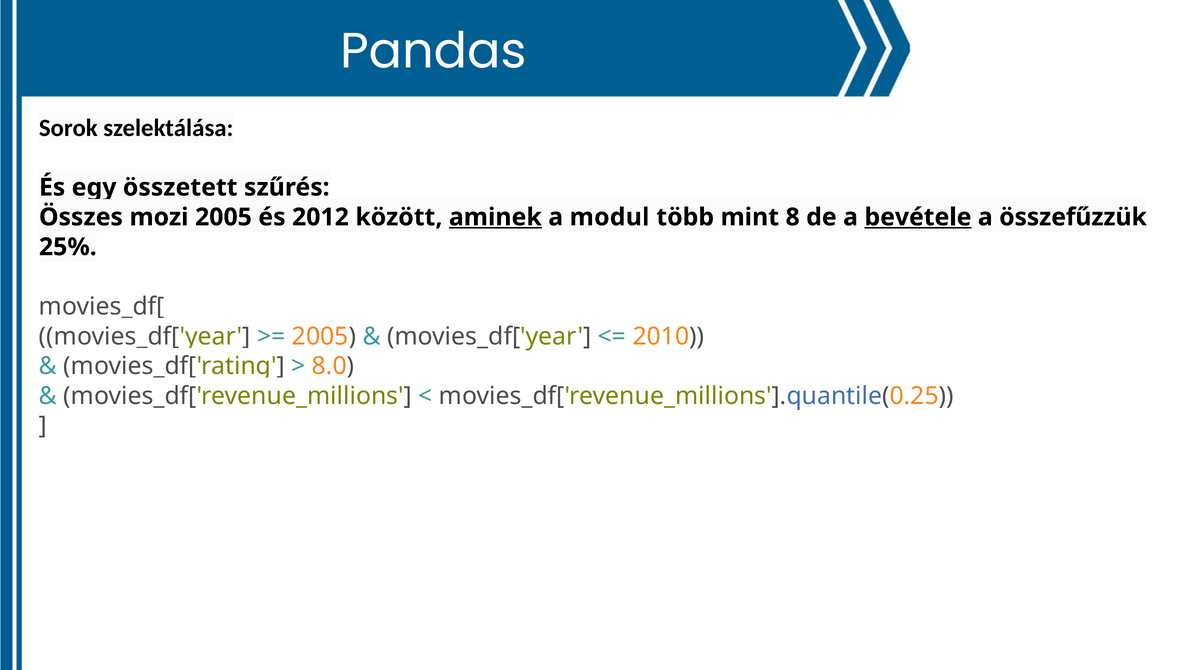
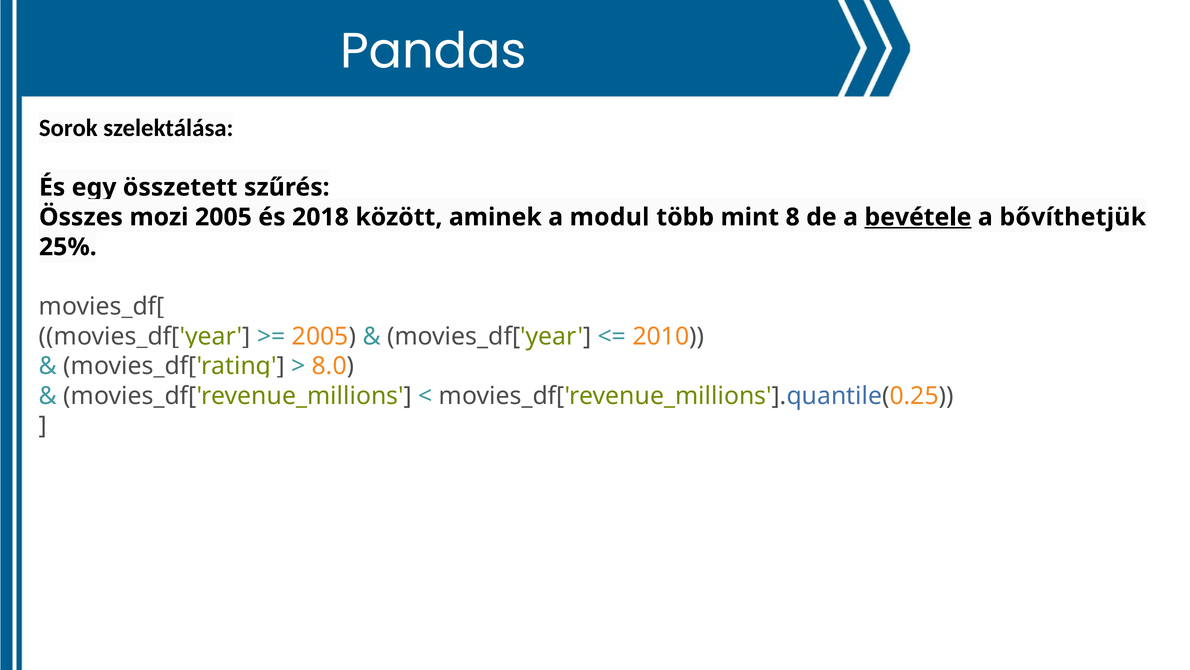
2012: 2012 -> 2018
aminek underline: present -> none
összefűzzük: összefűzzük -> bővíthetjük
